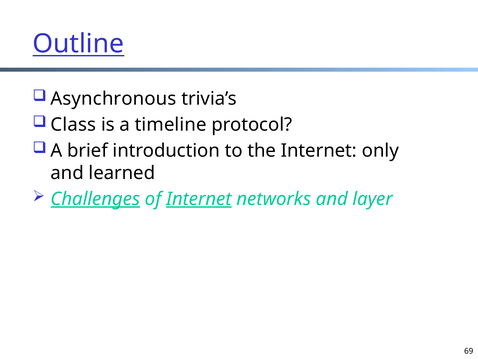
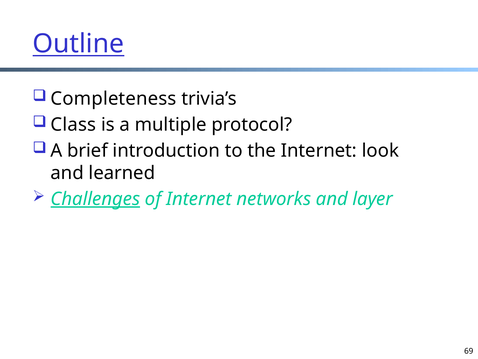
Asynchronous: Asynchronous -> Completeness
timeline: timeline -> multiple
only: only -> look
Internet at (199, 199) underline: present -> none
